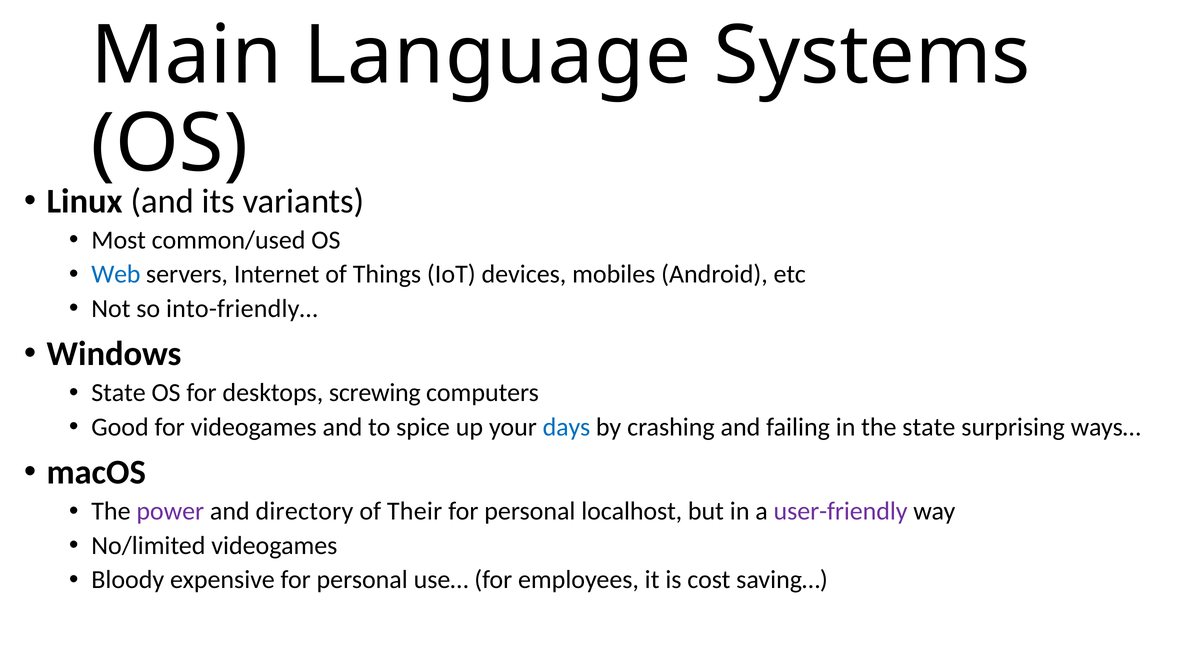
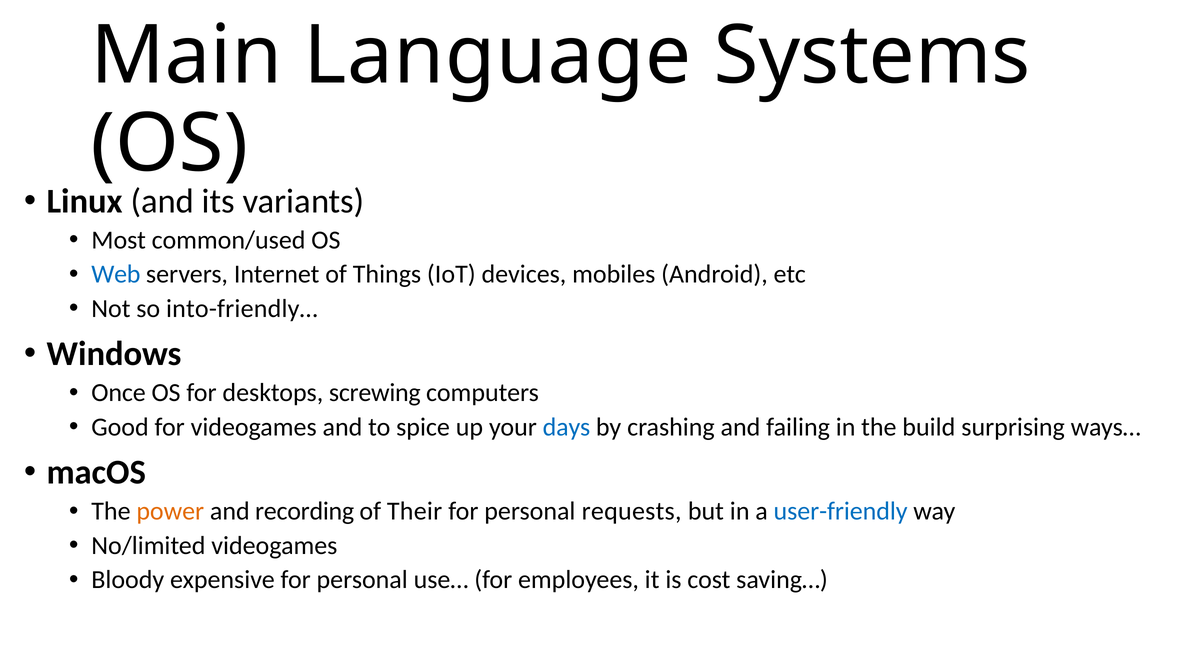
State at (119, 393): State -> Once
the state: state -> build
power colour: purple -> orange
directory: directory -> recording
localhost: localhost -> requests
user-friendly colour: purple -> blue
